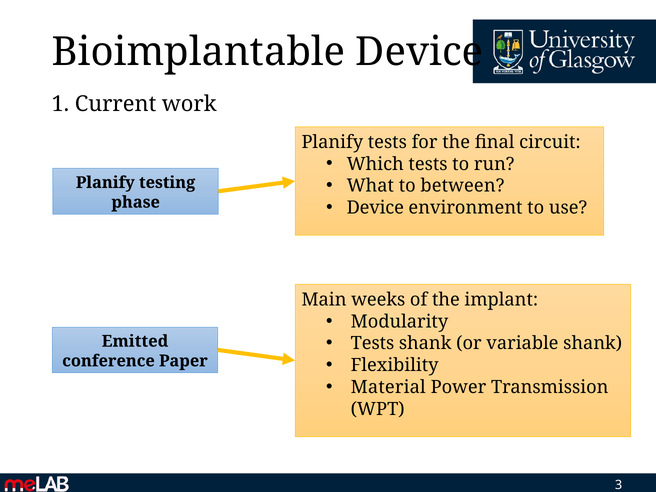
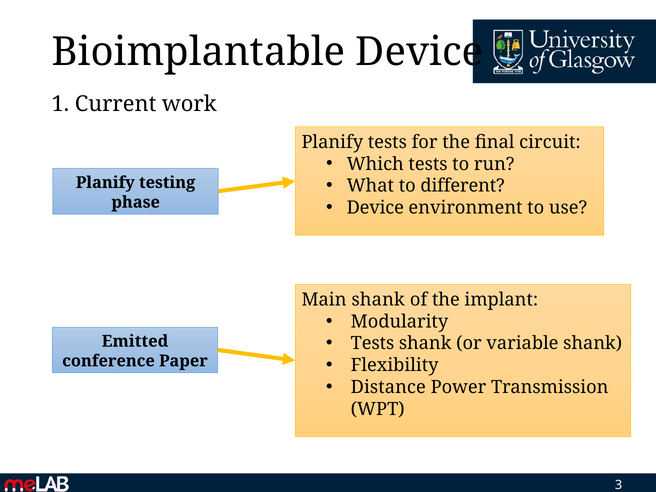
between: between -> different
Main weeks: weeks -> shank
Material: Material -> Distance
